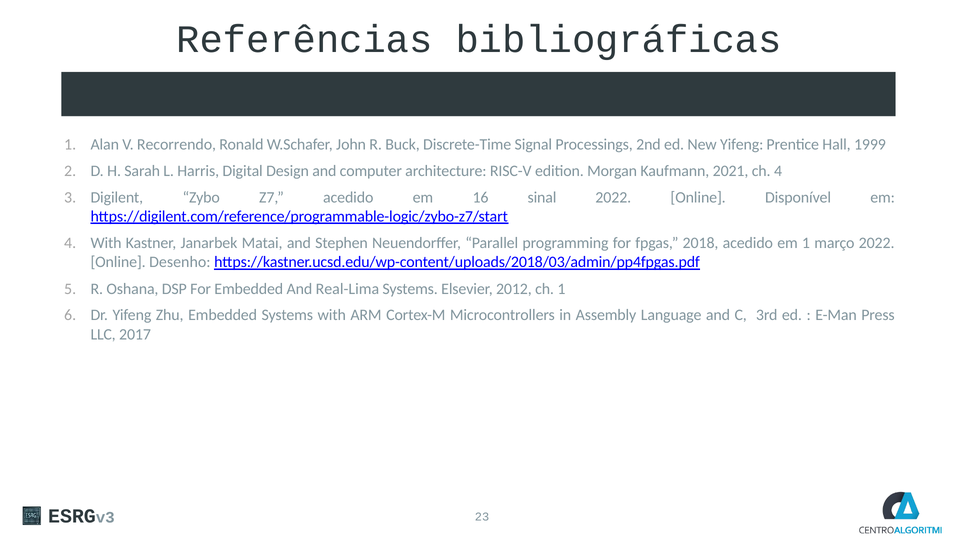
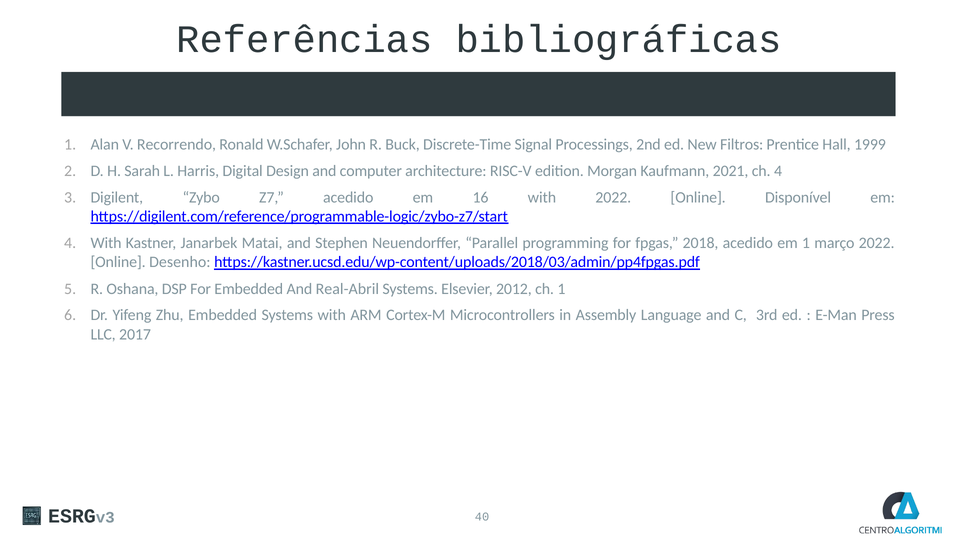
New Yifeng: Yifeng -> Filtros
16 sinal: sinal -> with
Real-Lima: Real-Lima -> Real-Abril
23: 23 -> 40
